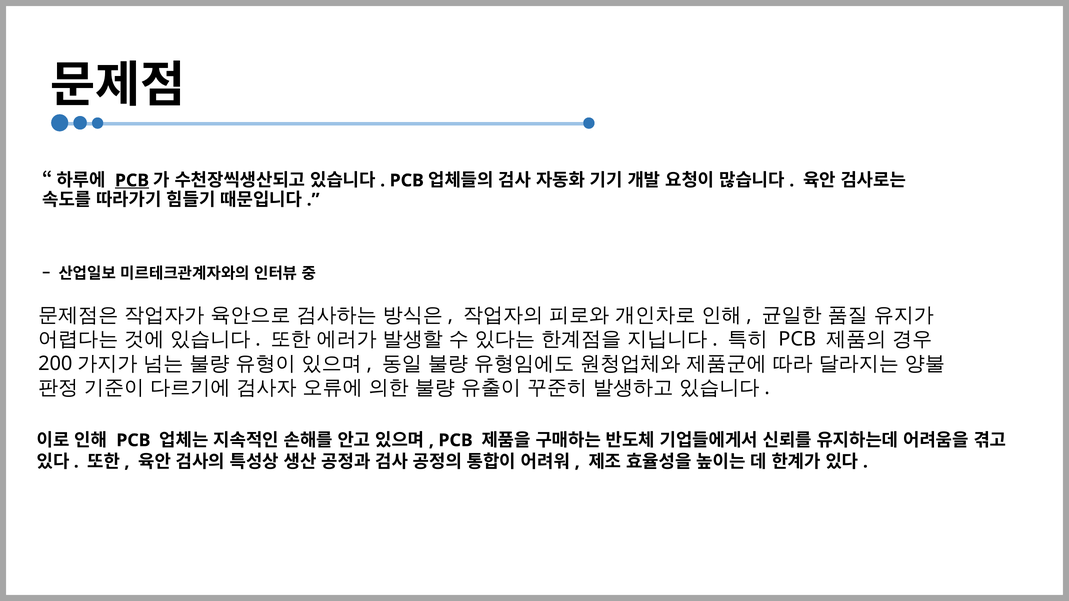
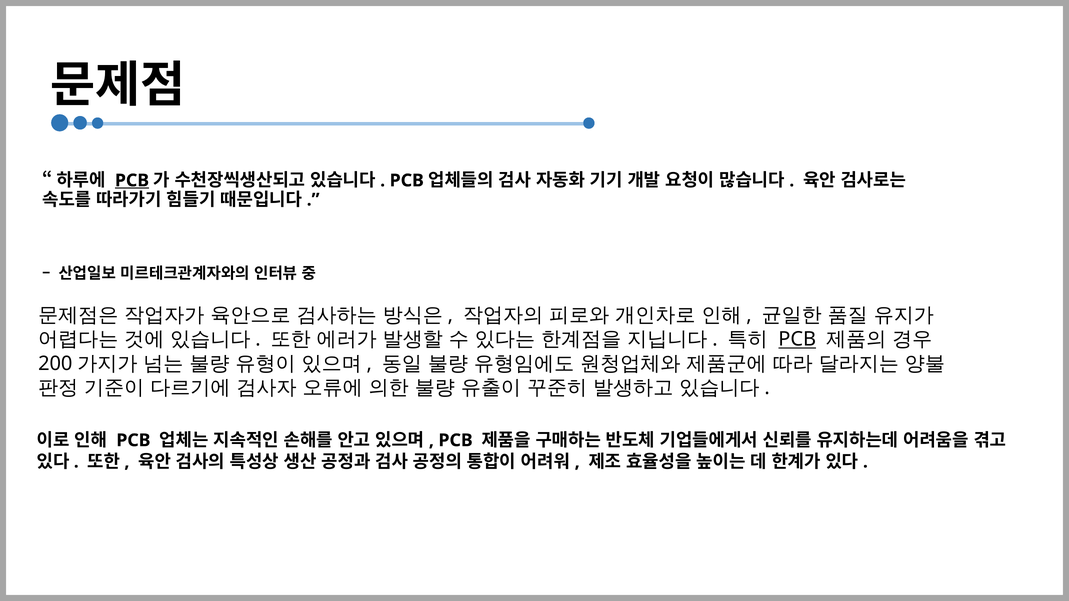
PCB at (797, 340) underline: none -> present
